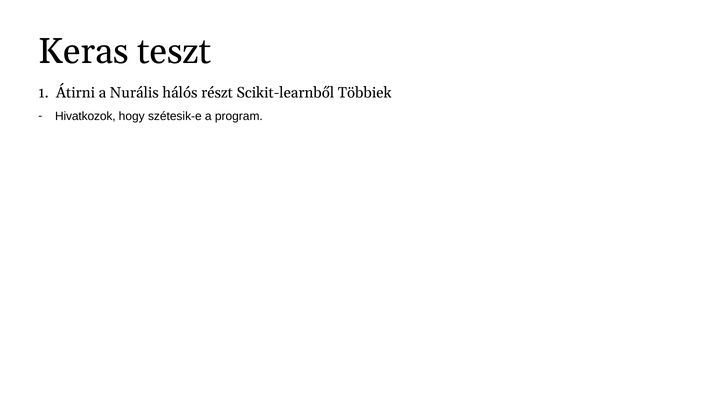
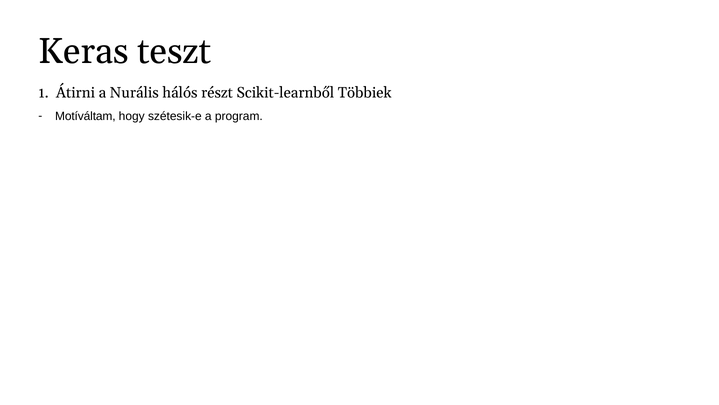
Hivatkozok: Hivatkozok -> Motíváltam
